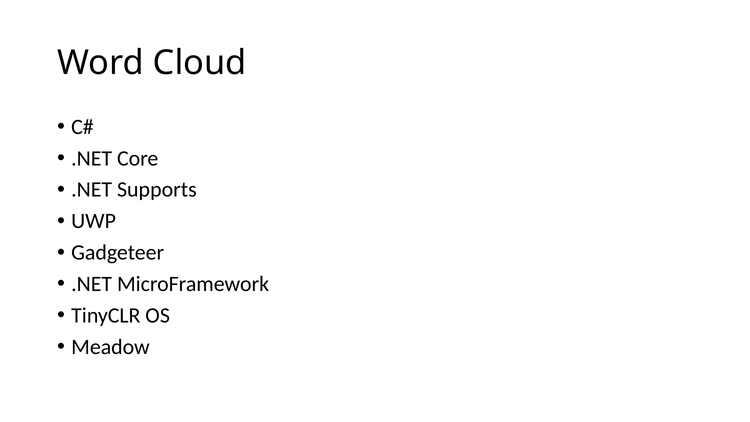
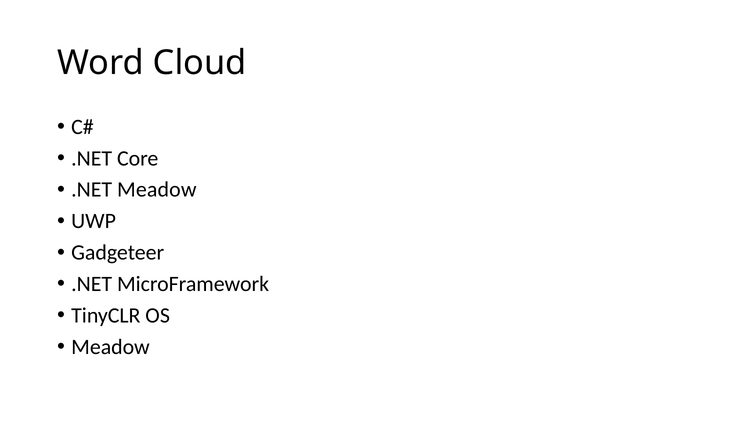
.NET Supports: Supports -> Meadow
